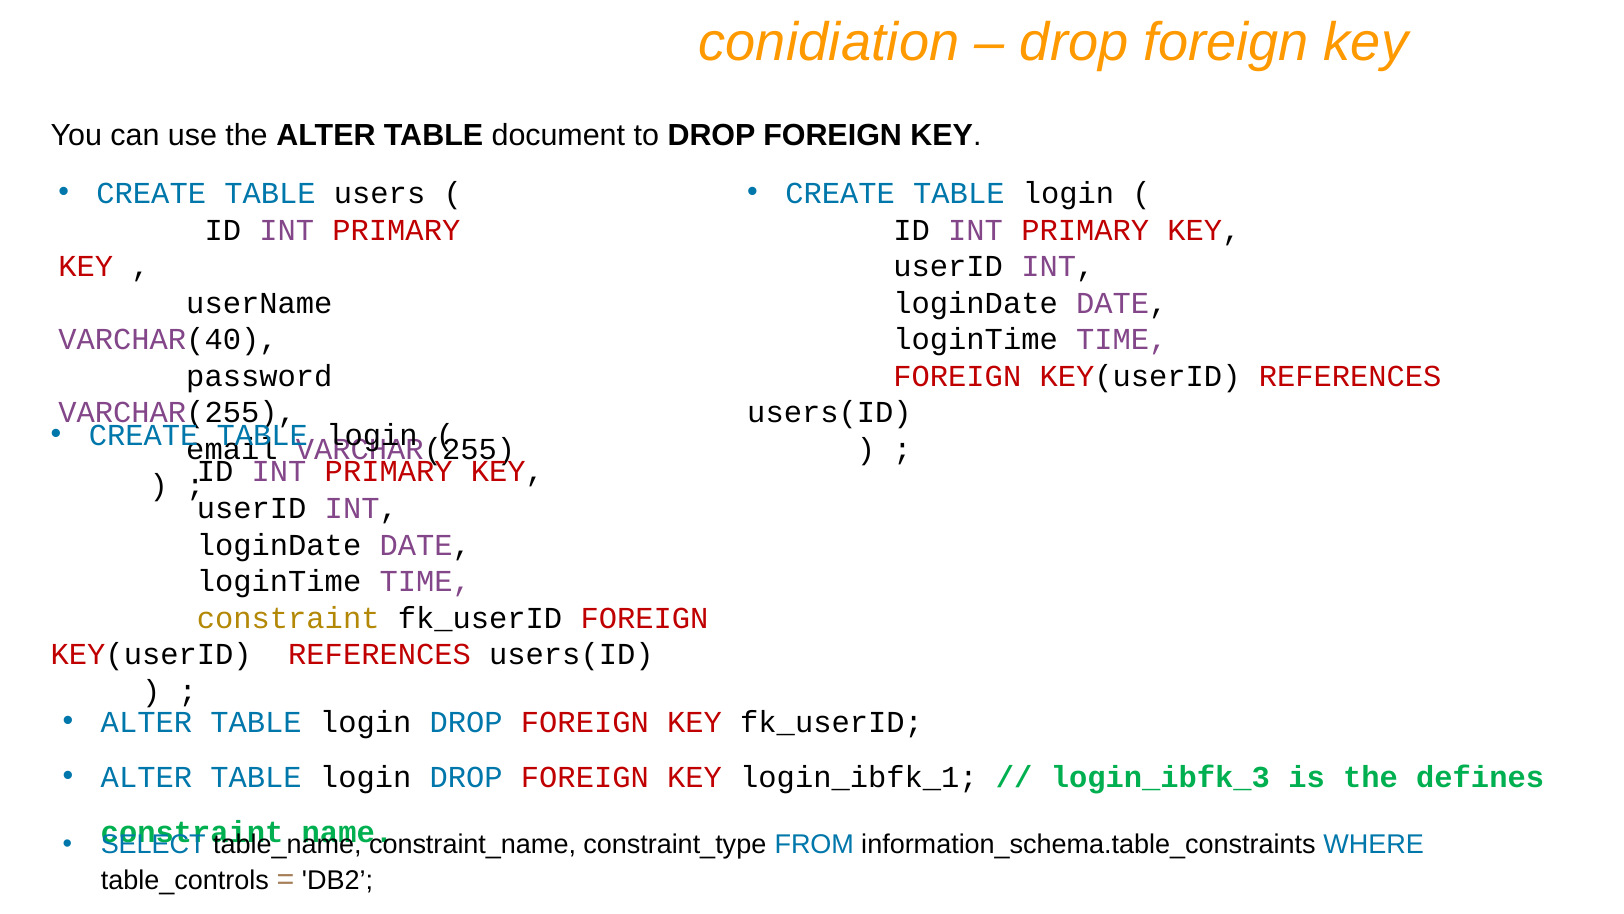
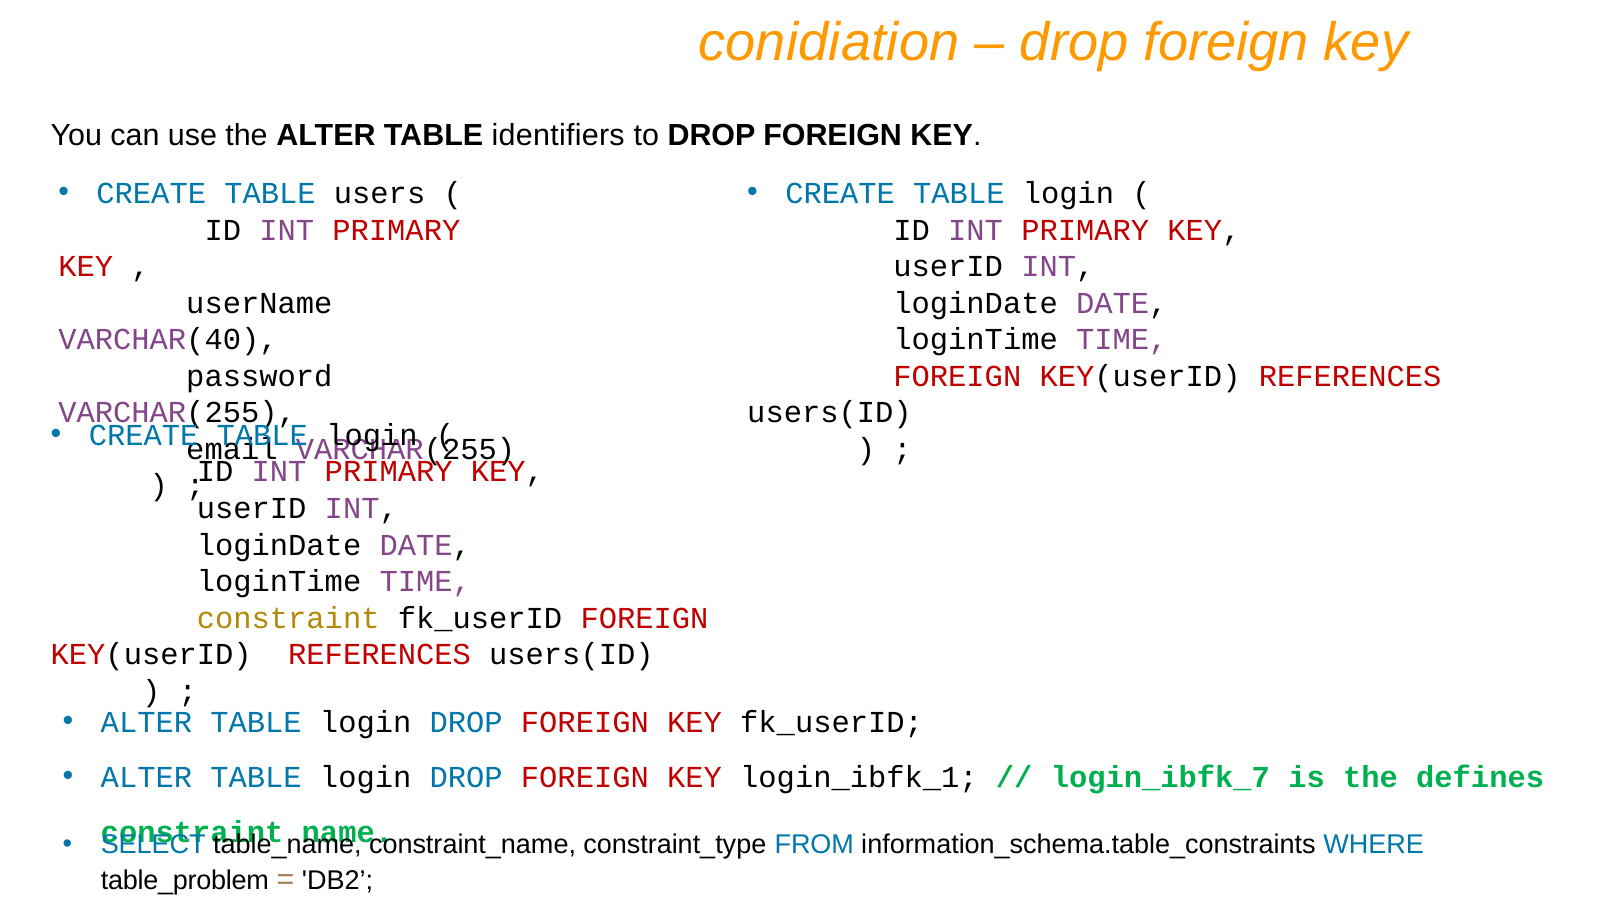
document: document -> identifiers
login_ibfk_3: login_ibfk_3 -> login_ibfk_7
table_controls: table_controls -> table_problem
